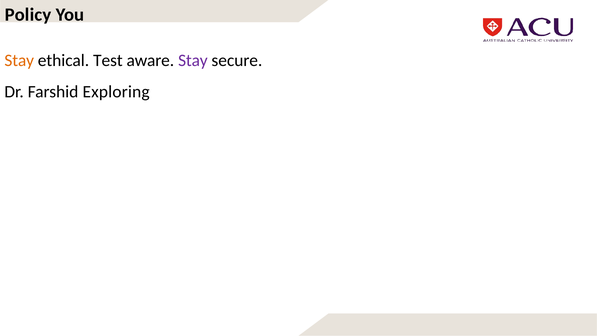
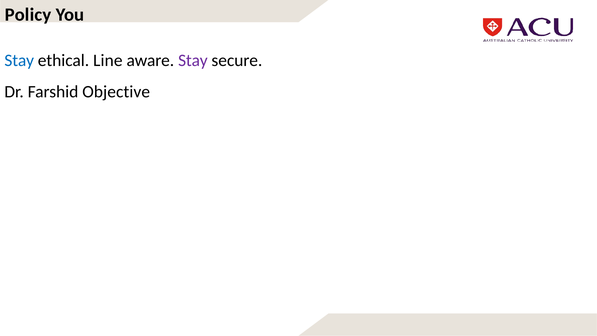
Stay at (19, 60) colour: orange -> blue
Test: Test -> Line
Exploring: Exploring -> Objective
